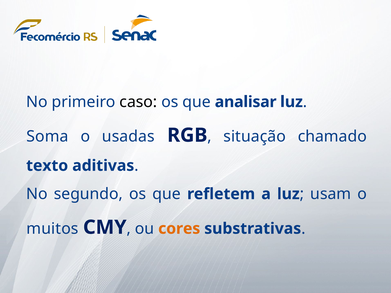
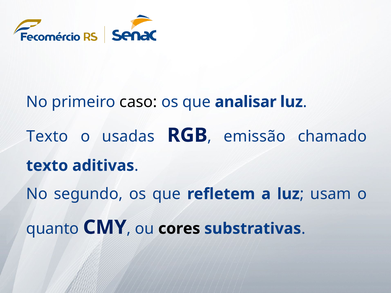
Soma at (47, 137): Soma -> Texto
situação: situação -> emissão
muitos: muitos -> quanto
cores colour: orange -> black
